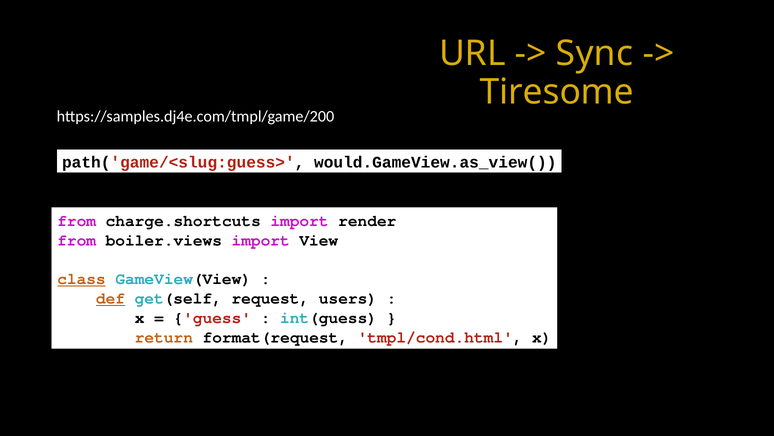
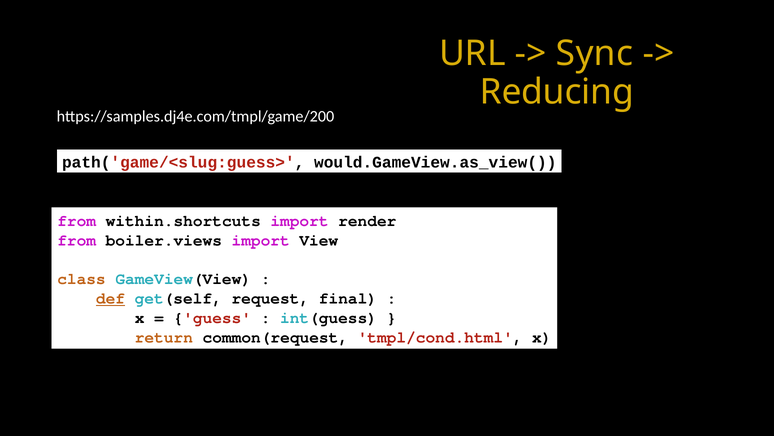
Tiresome: Tiresome -> Reducing
charge.shortcuts: charge.shortcuts -> within.shortcuts
class underline: present -> none
users: users -> final
format(request: format(request -> common(request
